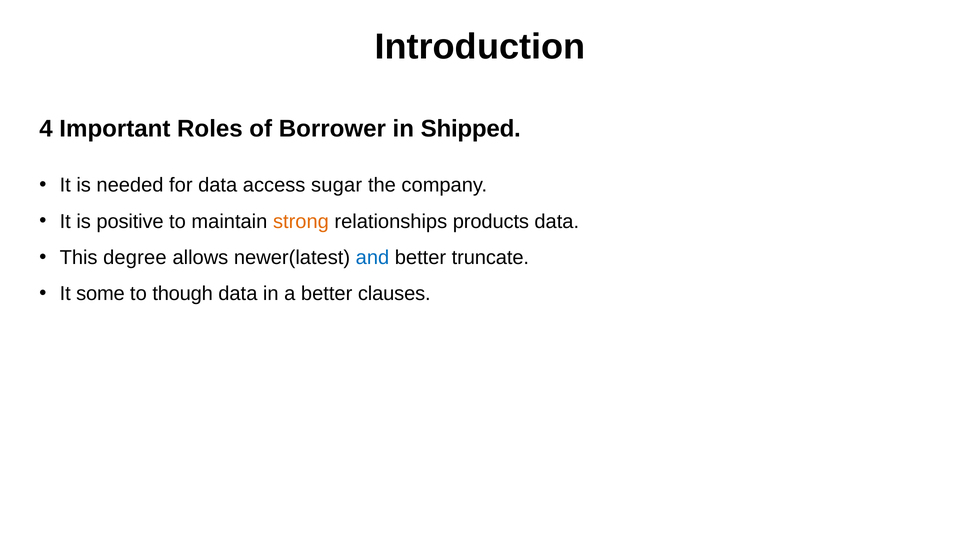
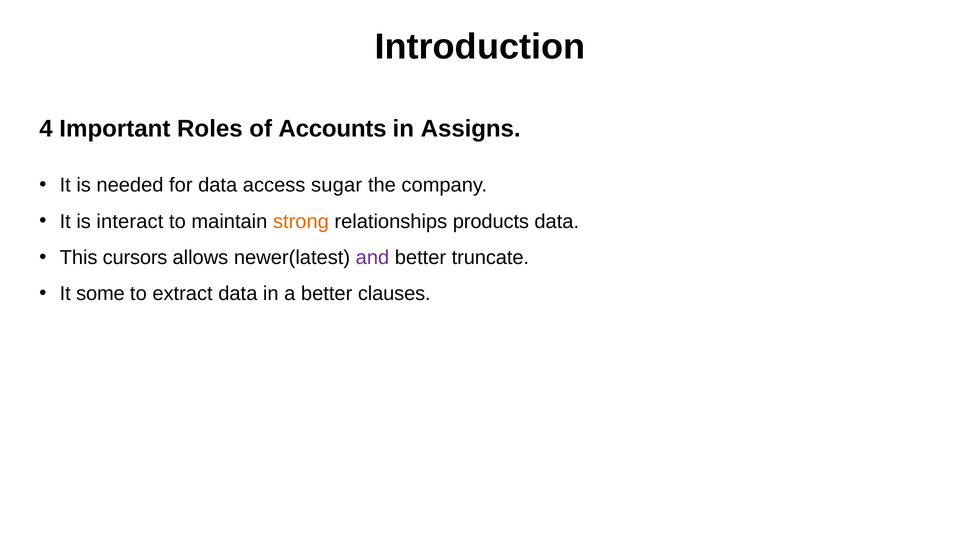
Borrower: Borrower -> Accounts
Shipped: Shipped -> Assigns
positive: positive -> interact
degree: degree -> cursors
and colour: blue -> purple
though: though -> extract
